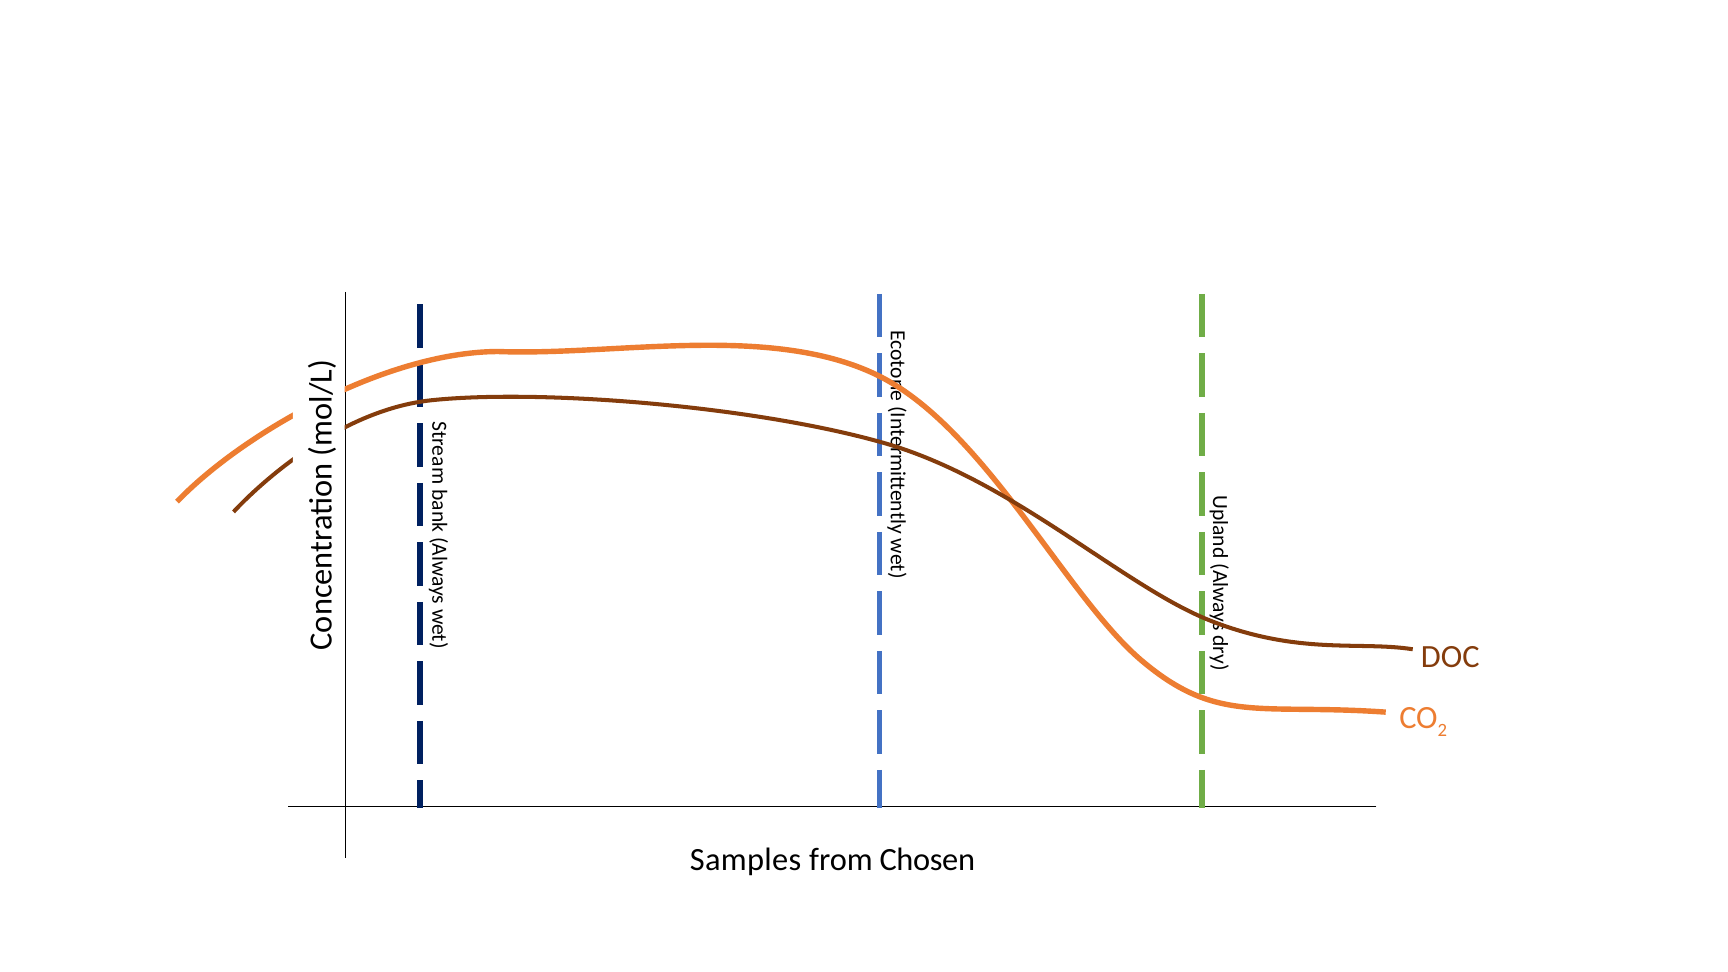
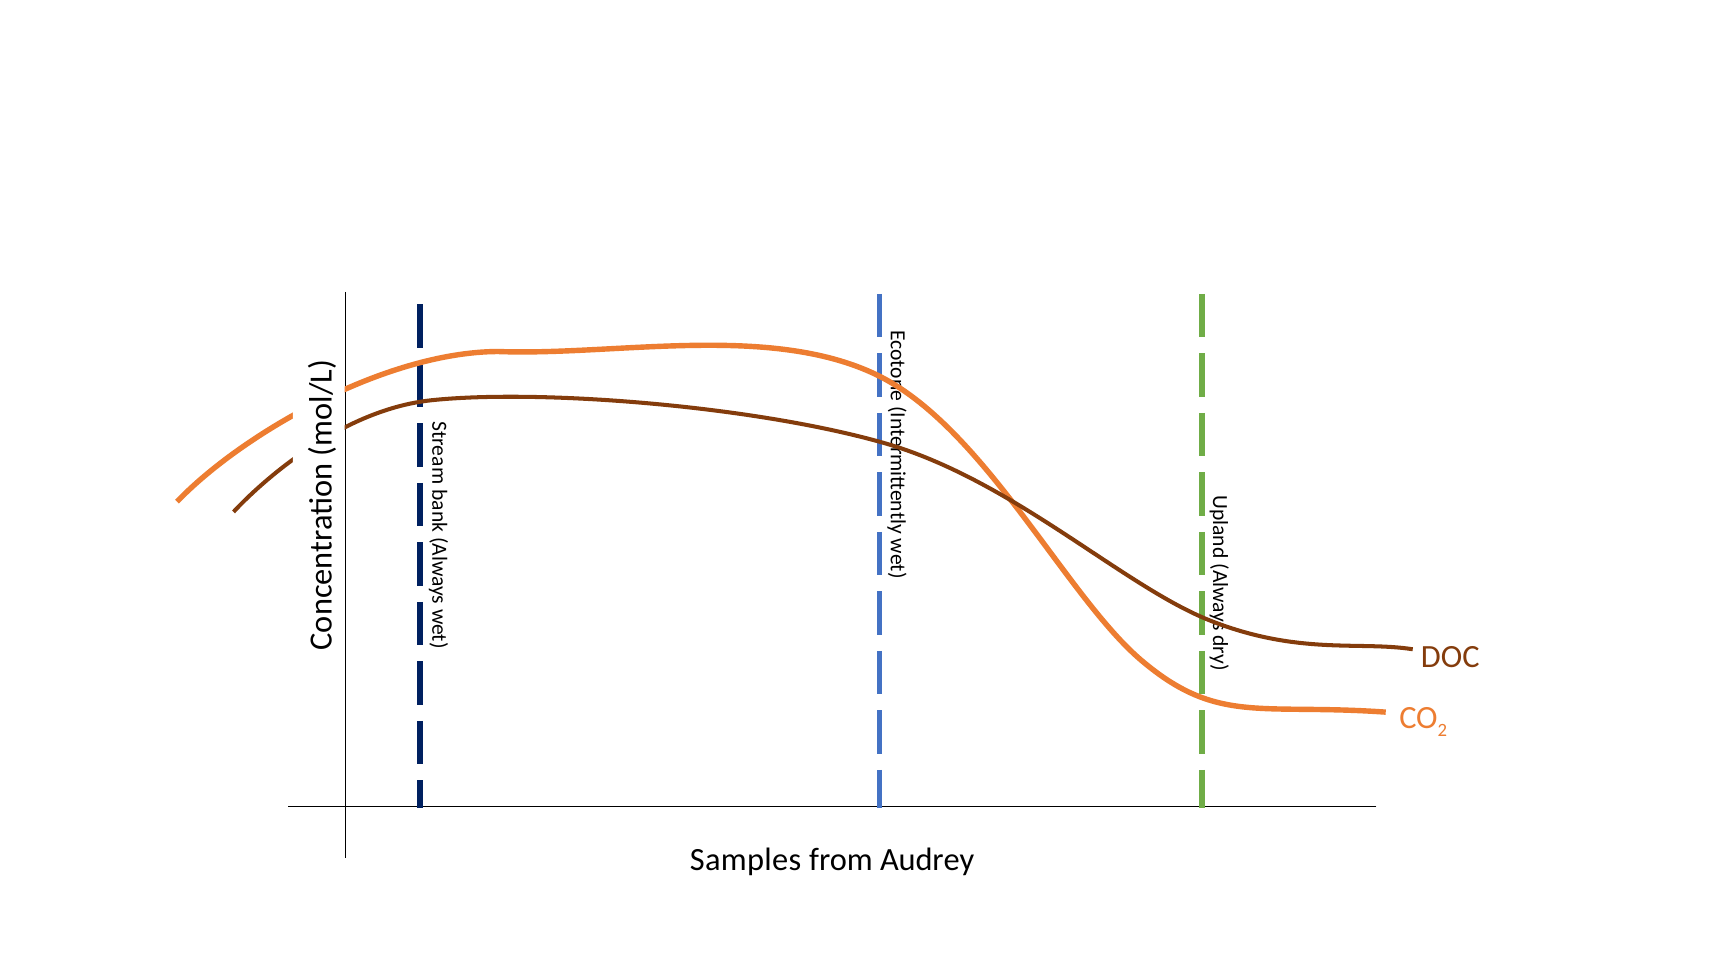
Chosen: Chosen -> Audrey
